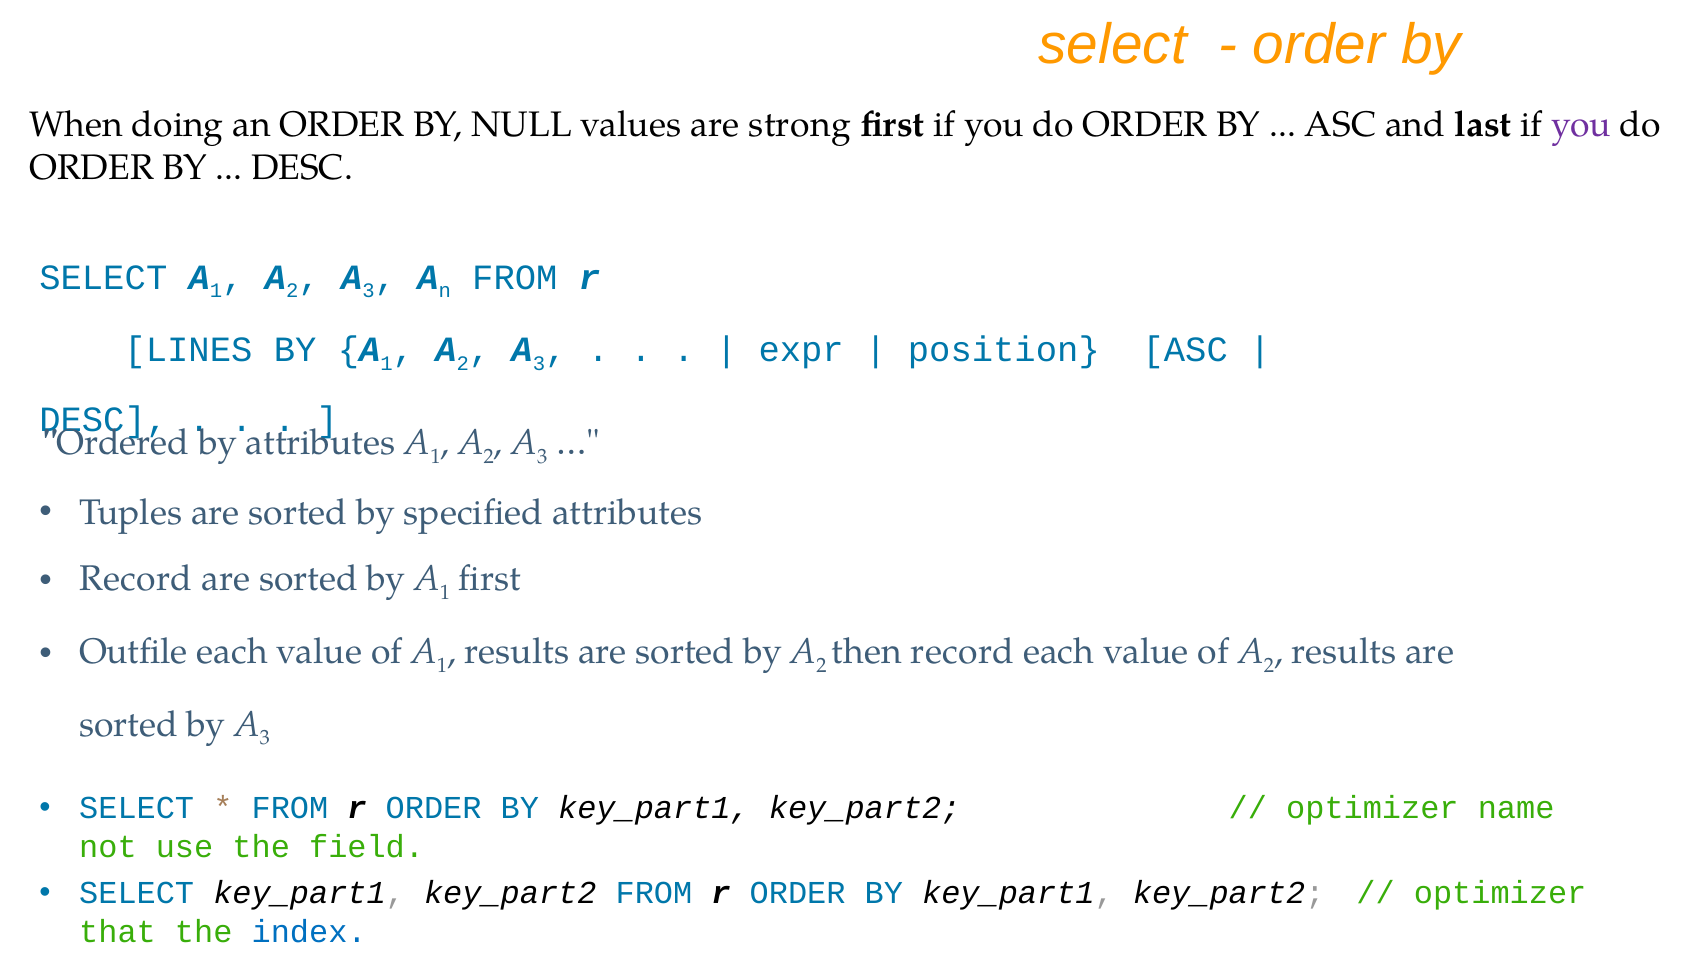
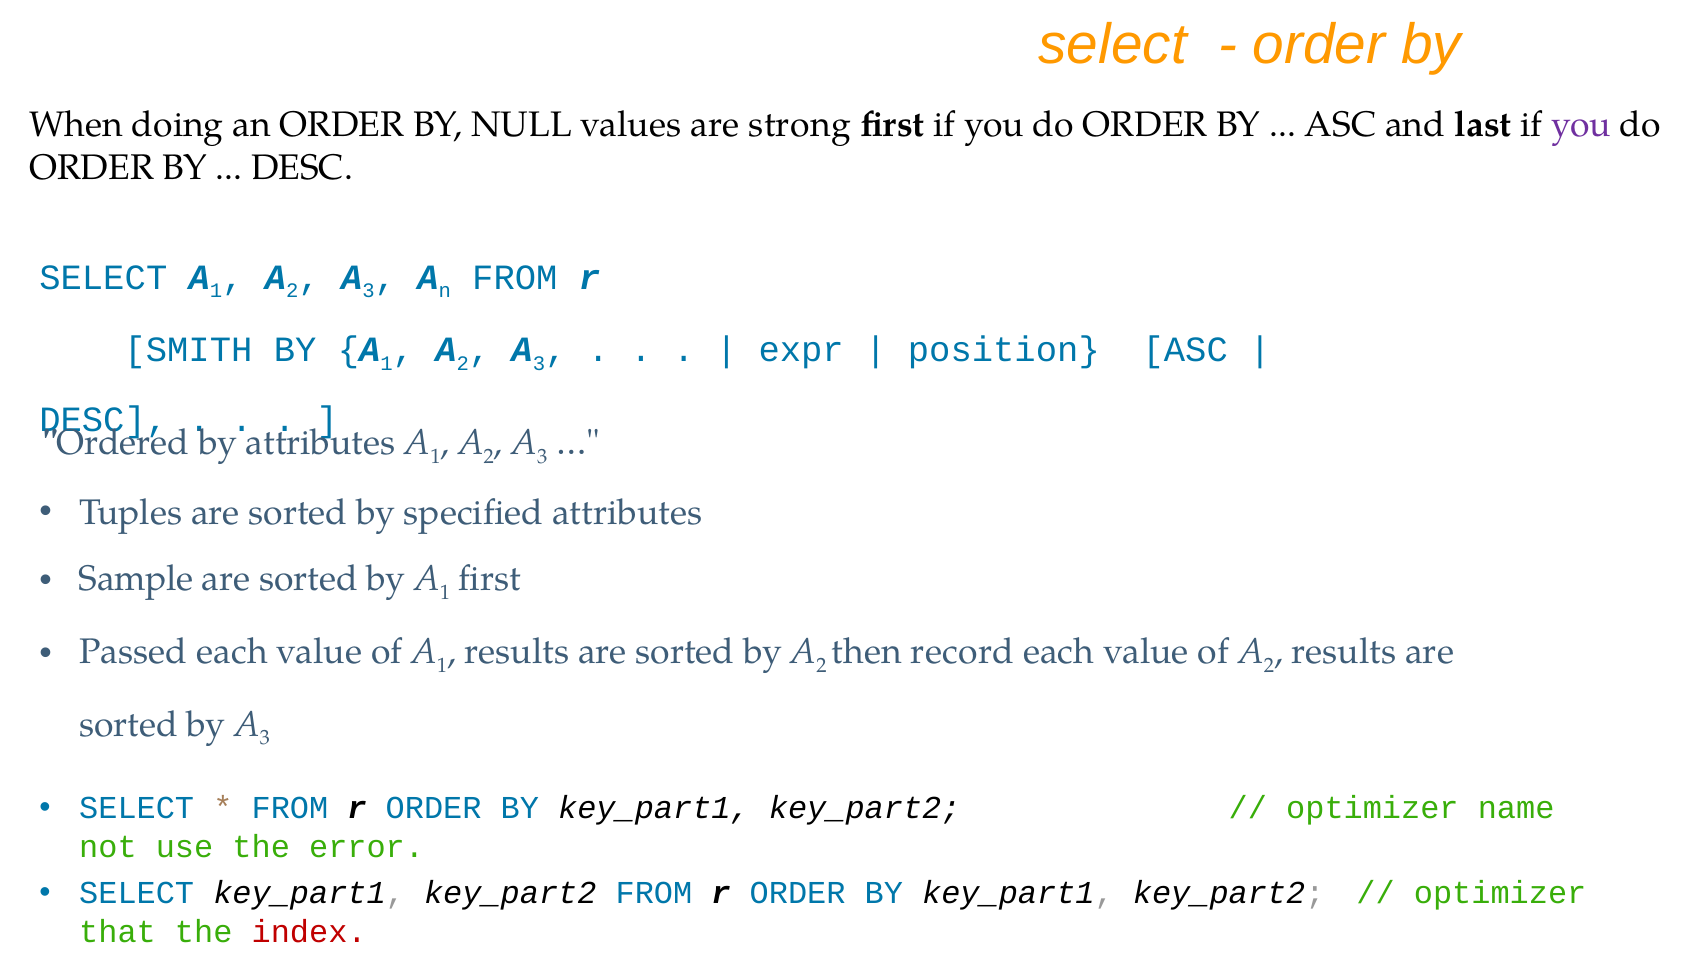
LINES: LINES -> SMITH
Record at (136, 579): Record -> Sample
Outfile: Outfile -> Passed
field: field -> error
index colour: blue -> red
